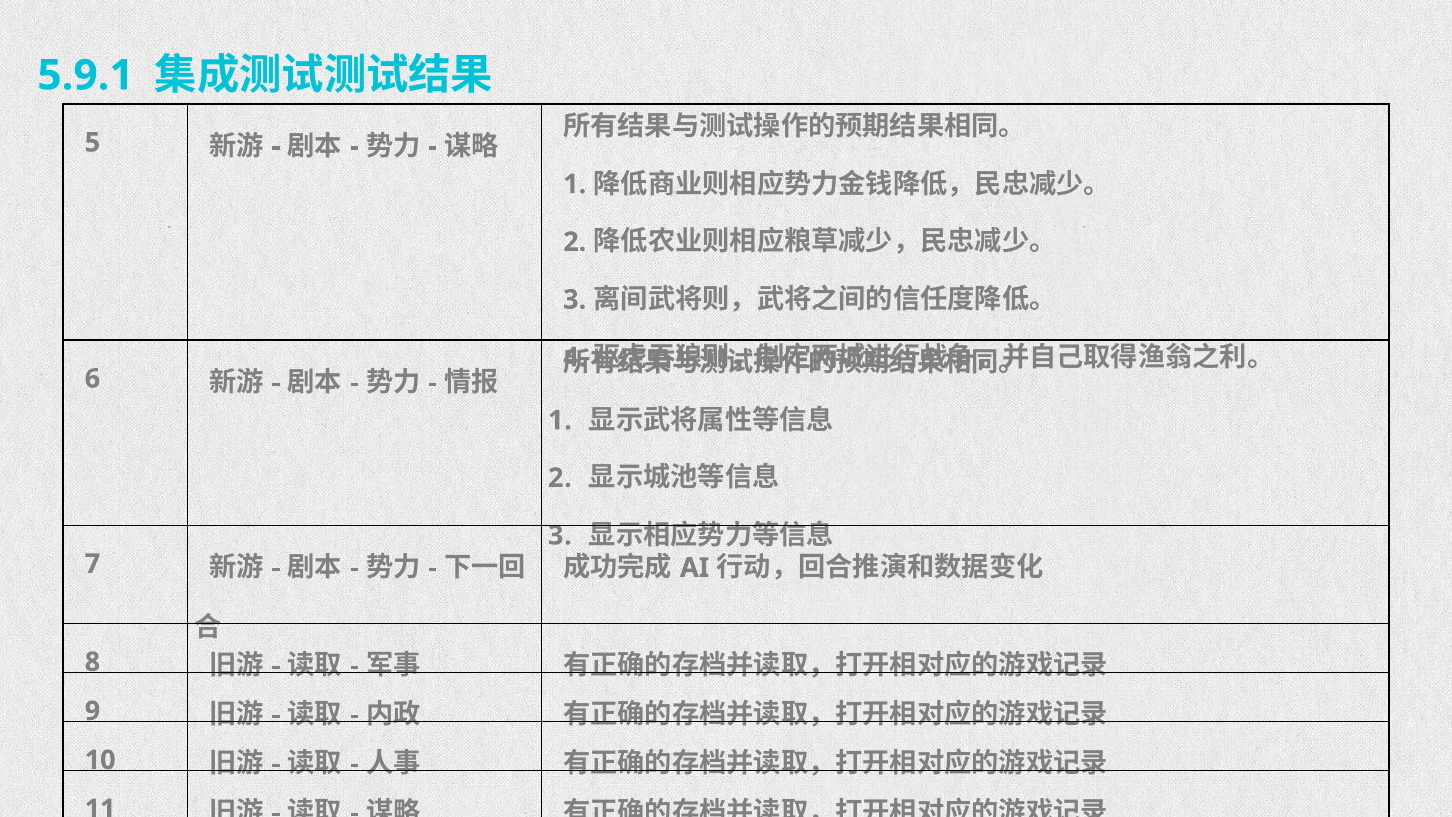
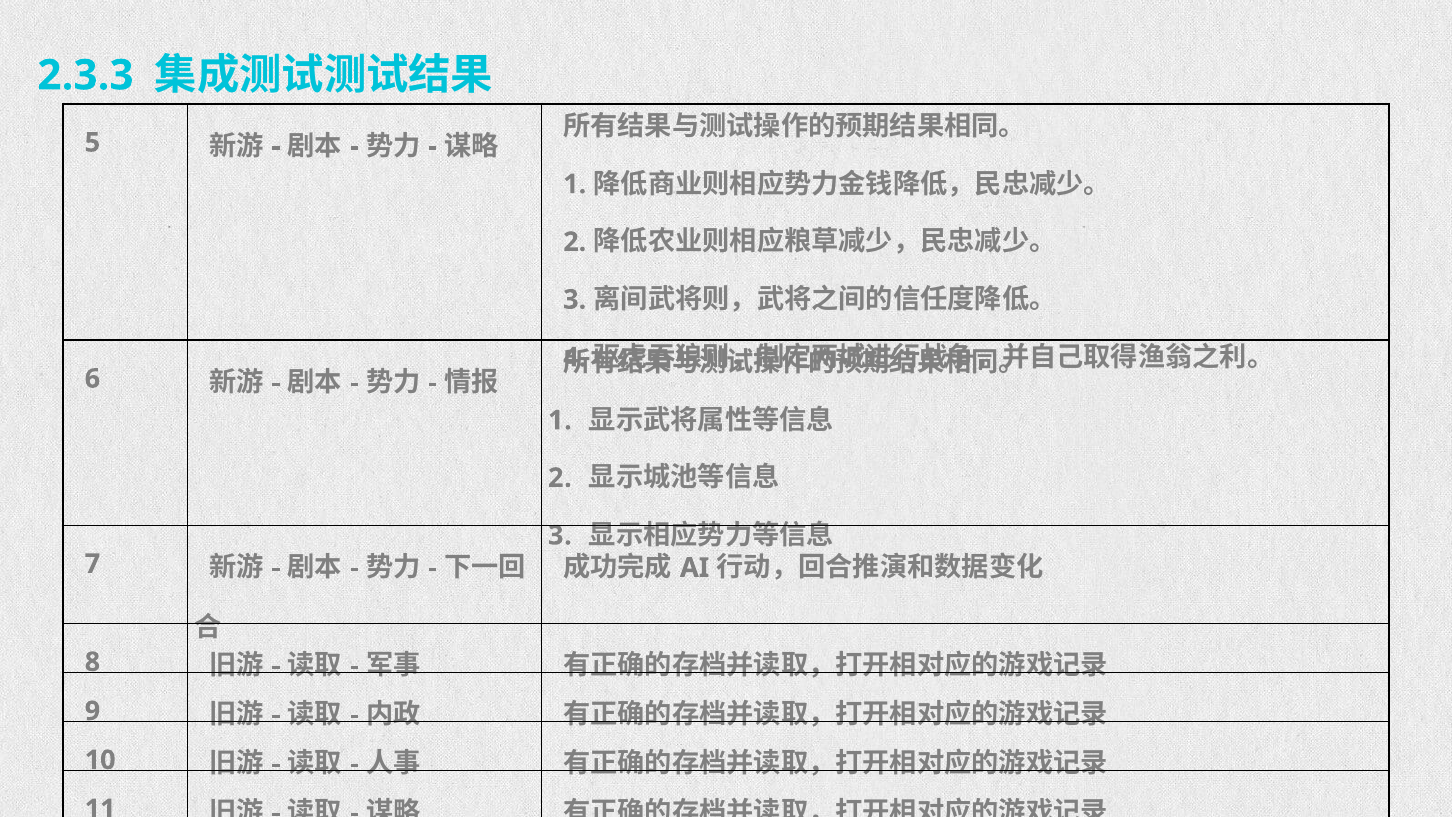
5.9.1: 5.9.1 -> 2.3.3
